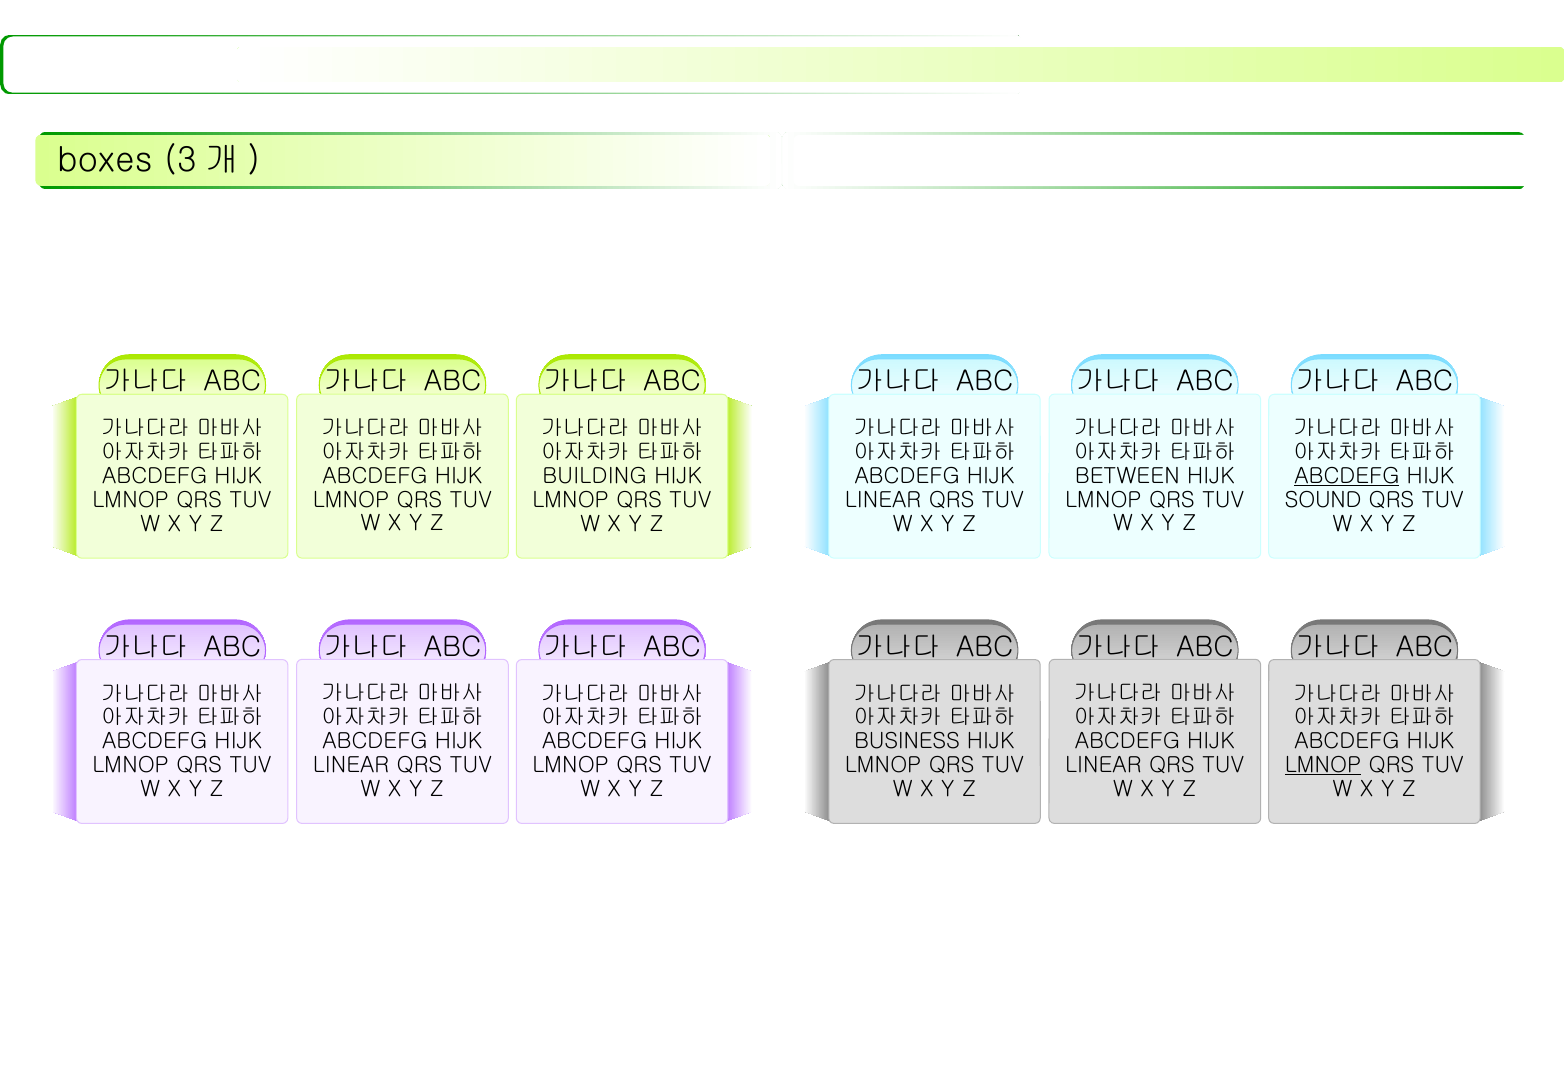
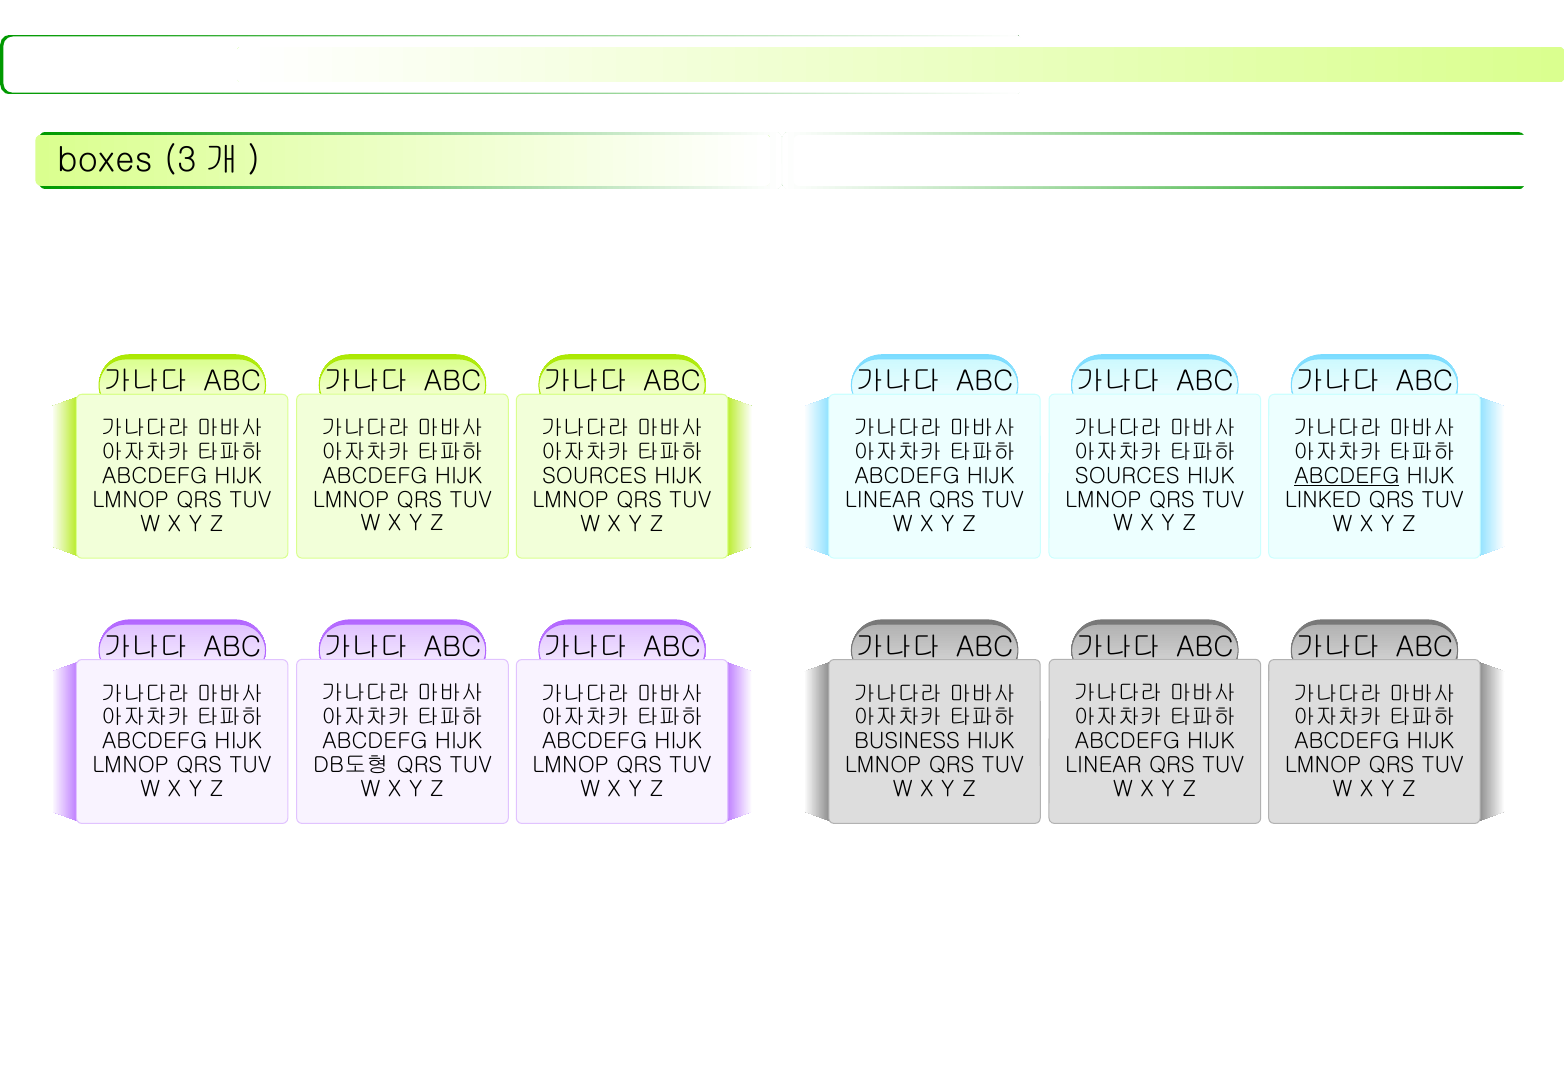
BUILDING at (594, 476): BUILDING -> SOURCES
BETWEEN at (1127, 476): BETWEEN -> SOURCES
SOUND: SOUND -> LINKED
LINEAR at (351, 765): LINEAR -> DB도형
LMNOP at (1323, 766) underline: present -> none
